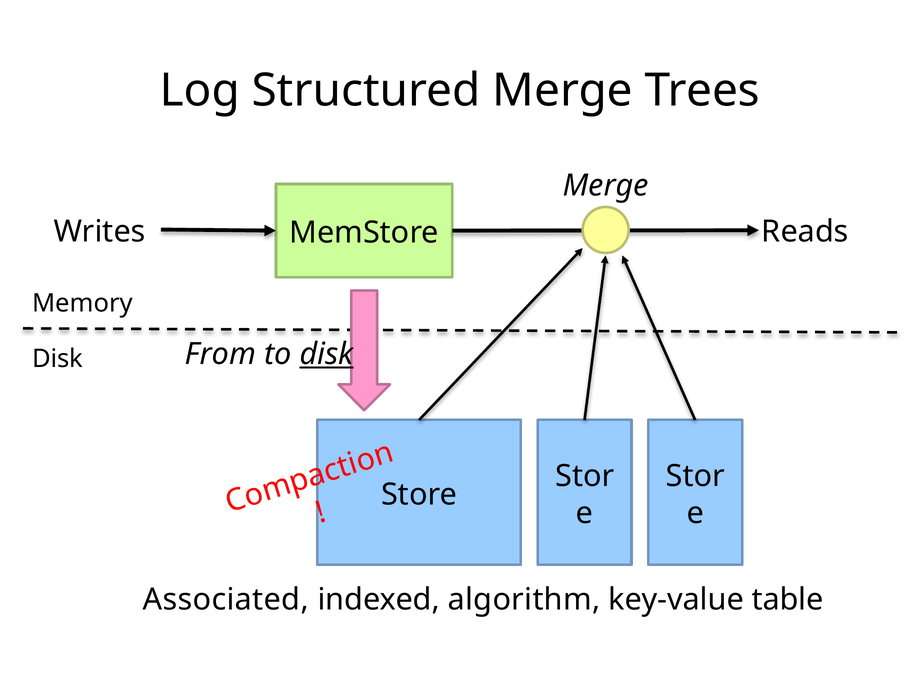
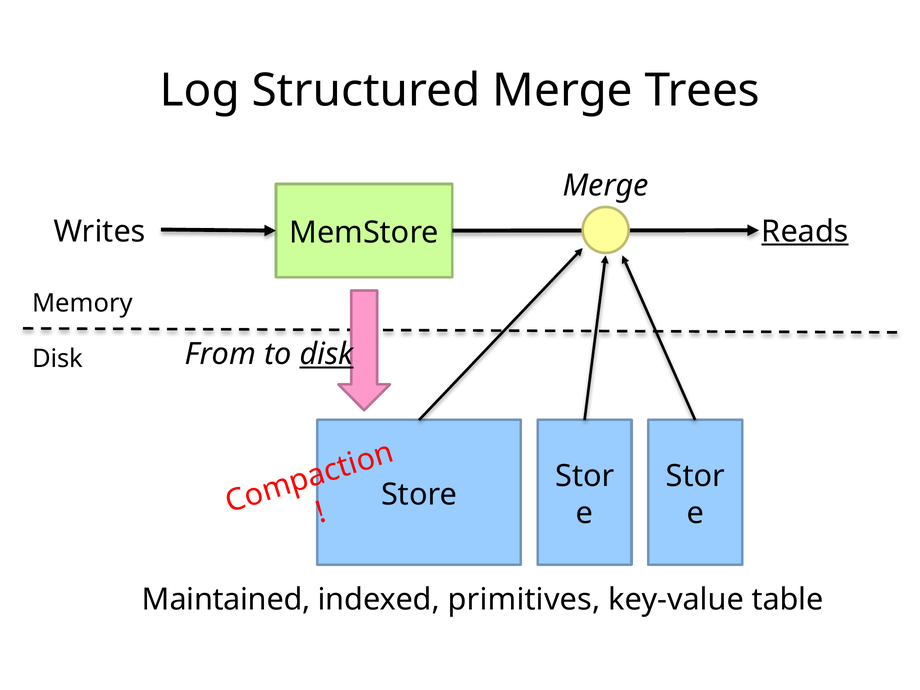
Reads underline: none -> present
Associated: Associated -> Maintained
algorithm: algorithm -> primitives
